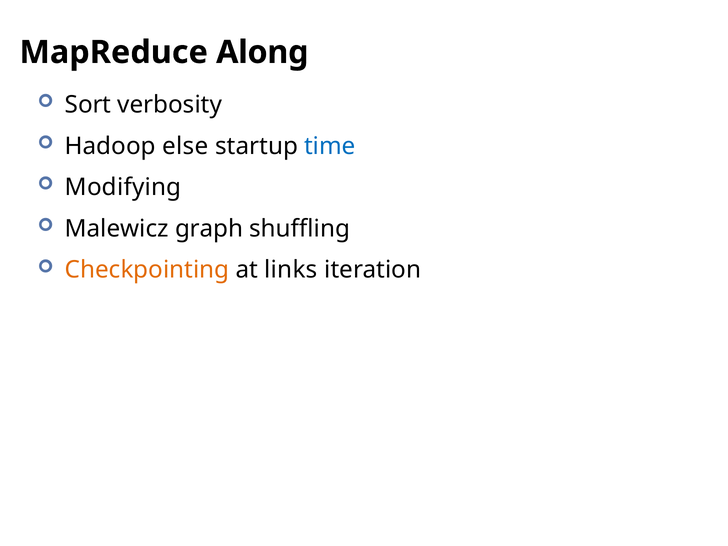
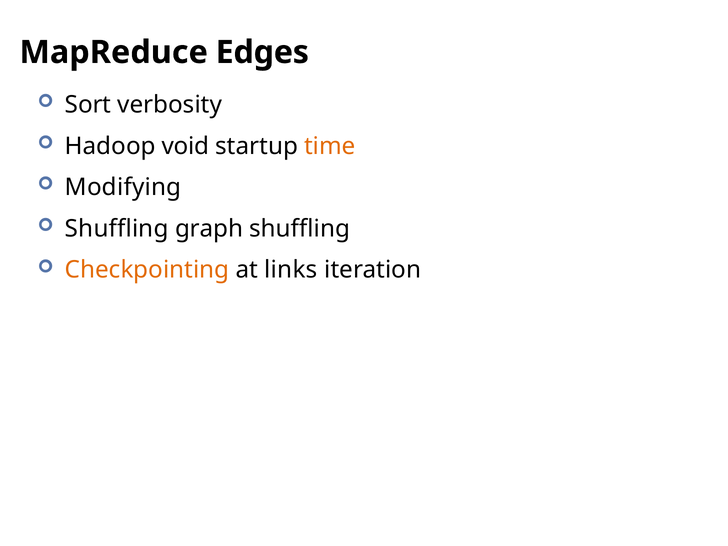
Along: Along -> Edges
else: else -> void
time colour: blue -> orange
Malewicz at (117, 229): Malewicz -> Shuffling
